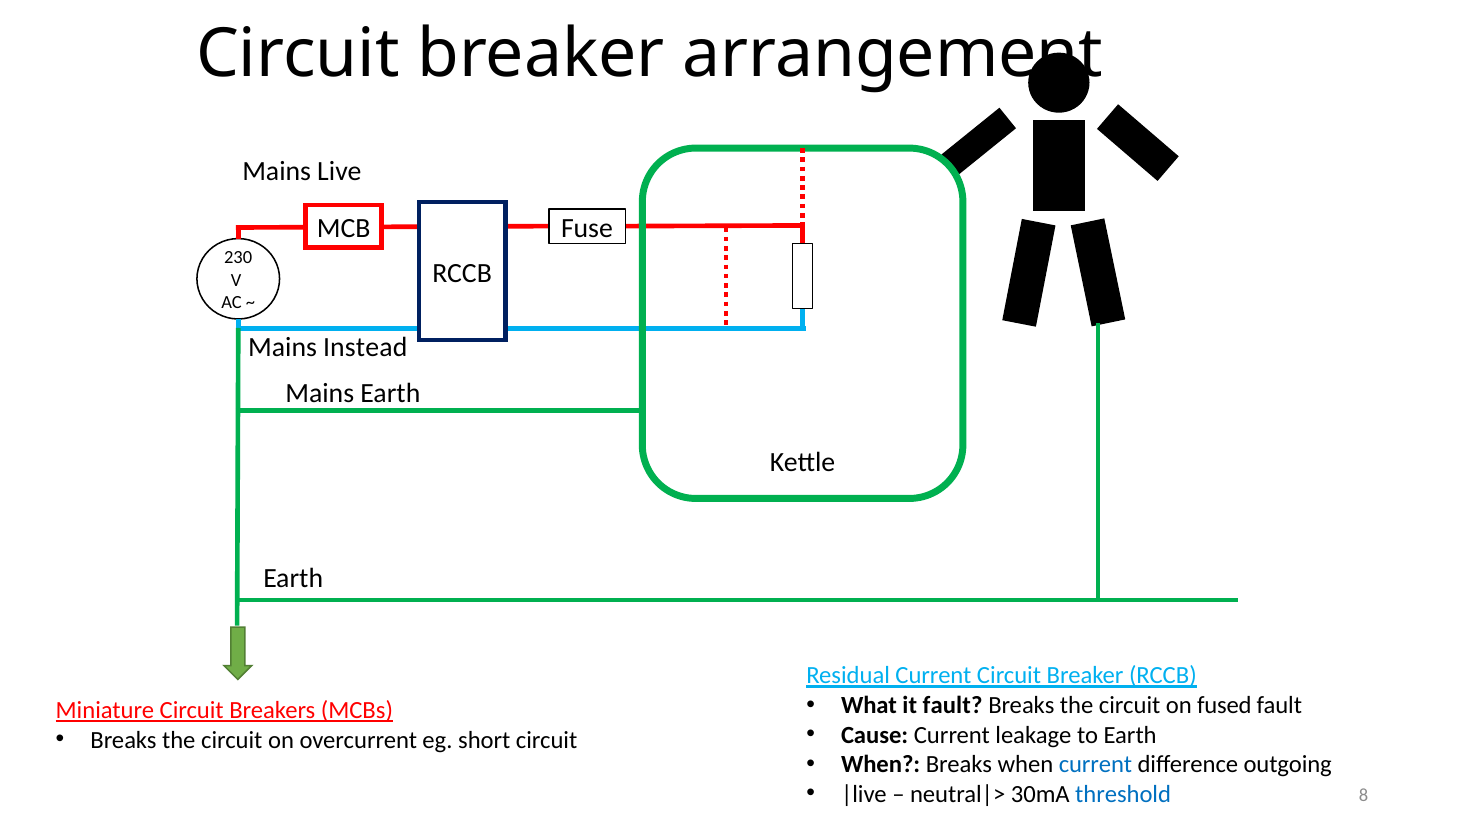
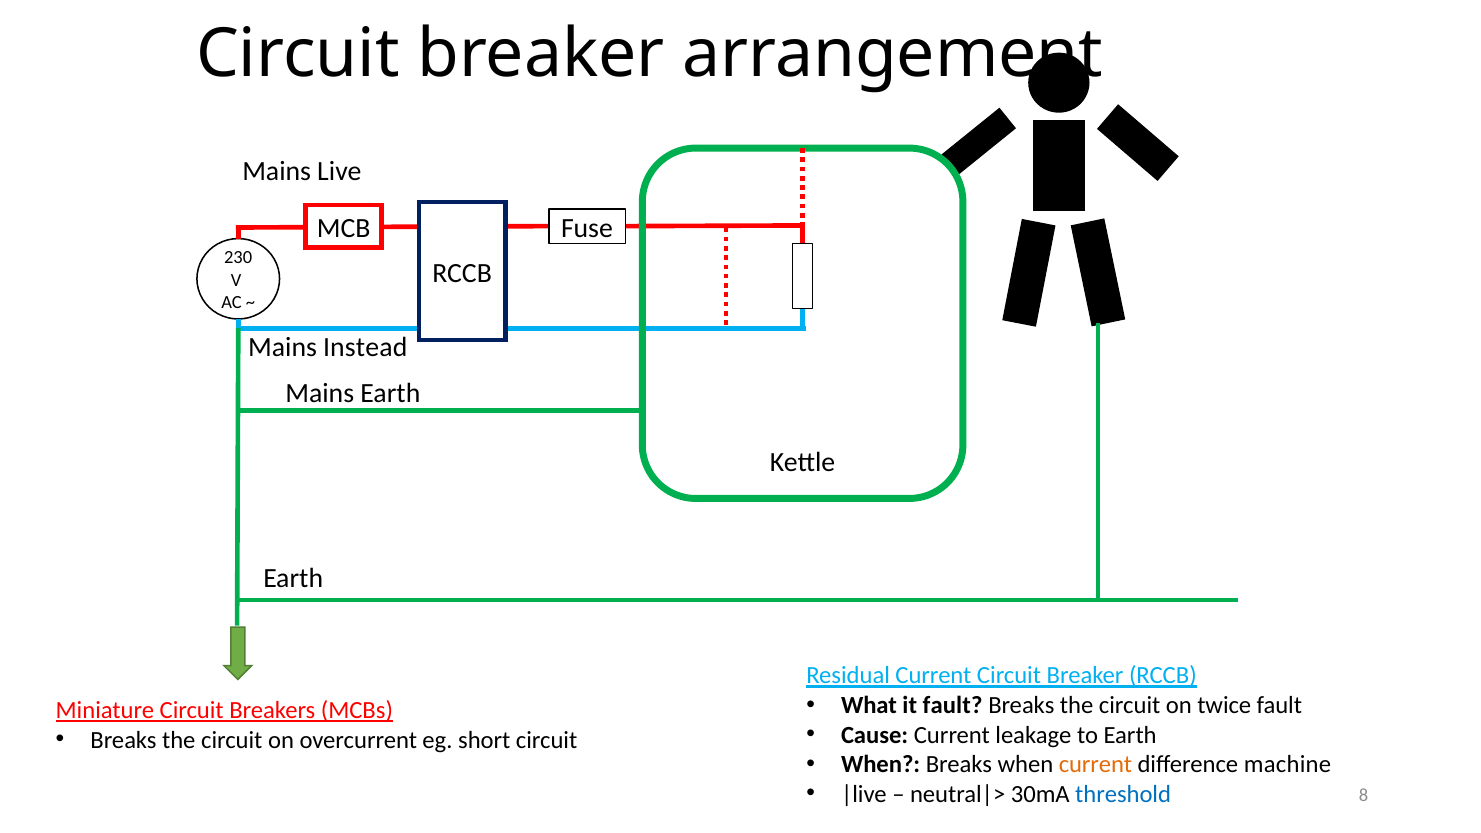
fused: fused -> twice
current at (1095, 765) colour: blue -> orange
outgoing: outgoing -> machine
